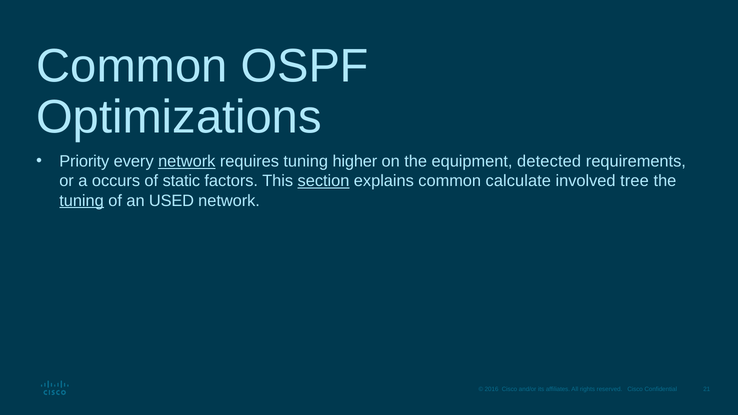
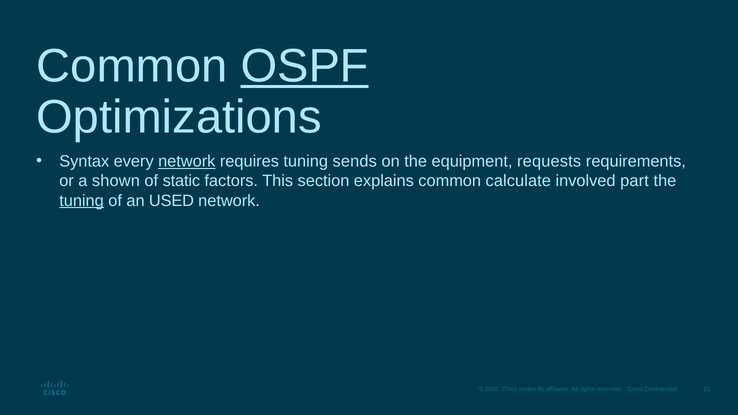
OSPF underline: none -> present
Priority: Priority -> Syntax
higher: higher -> sends
detected: detected -> requests
occurs: occurs -> shown
section underline: present -> none
tree: tree -> part
